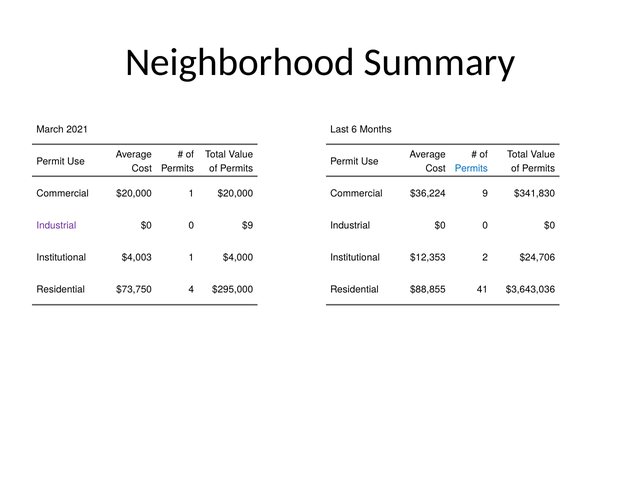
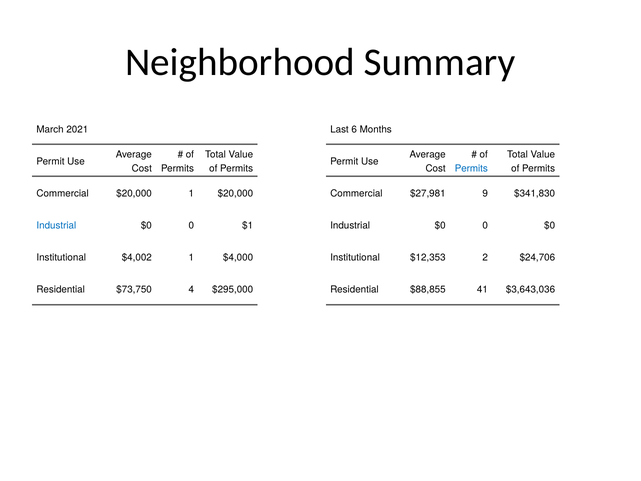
$36,224: $36,224 -> $27,981
Industrial at (56, 225) colour: purple -> blue
$9: $9 -> $1
$4,003: $4,003 -> $4,002
